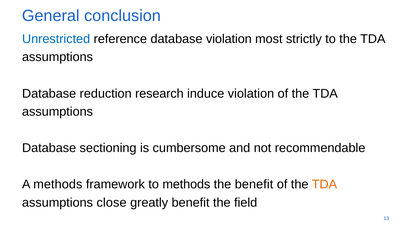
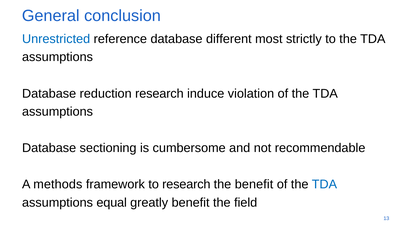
database violation: violation -> different
to methods: methods -> research
TDA at (324, 185) colour: orange -> blue
close: close -> equal
